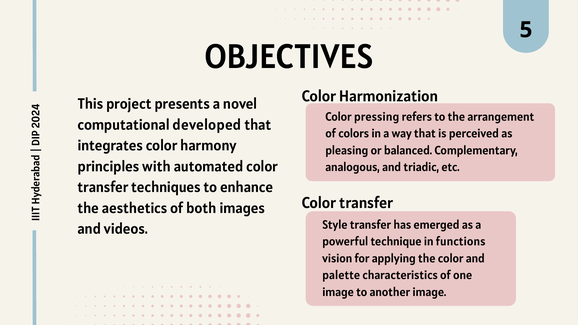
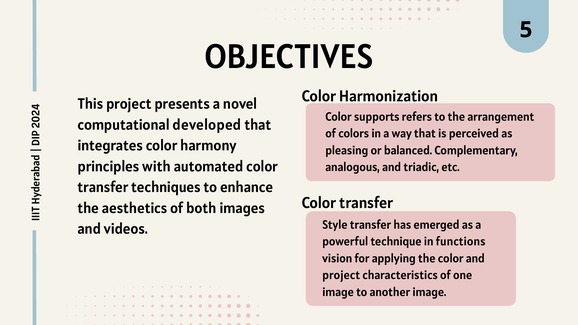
pressing: pressing -> supports
palette at (341, 275): palette -> project
